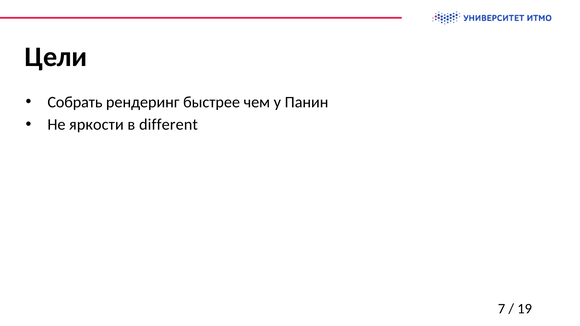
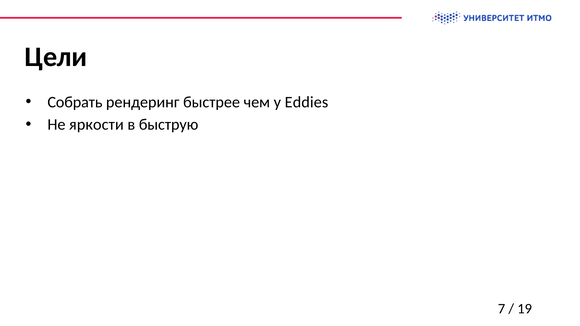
Панин: Панин -> Eddies
different: different -> быструю
